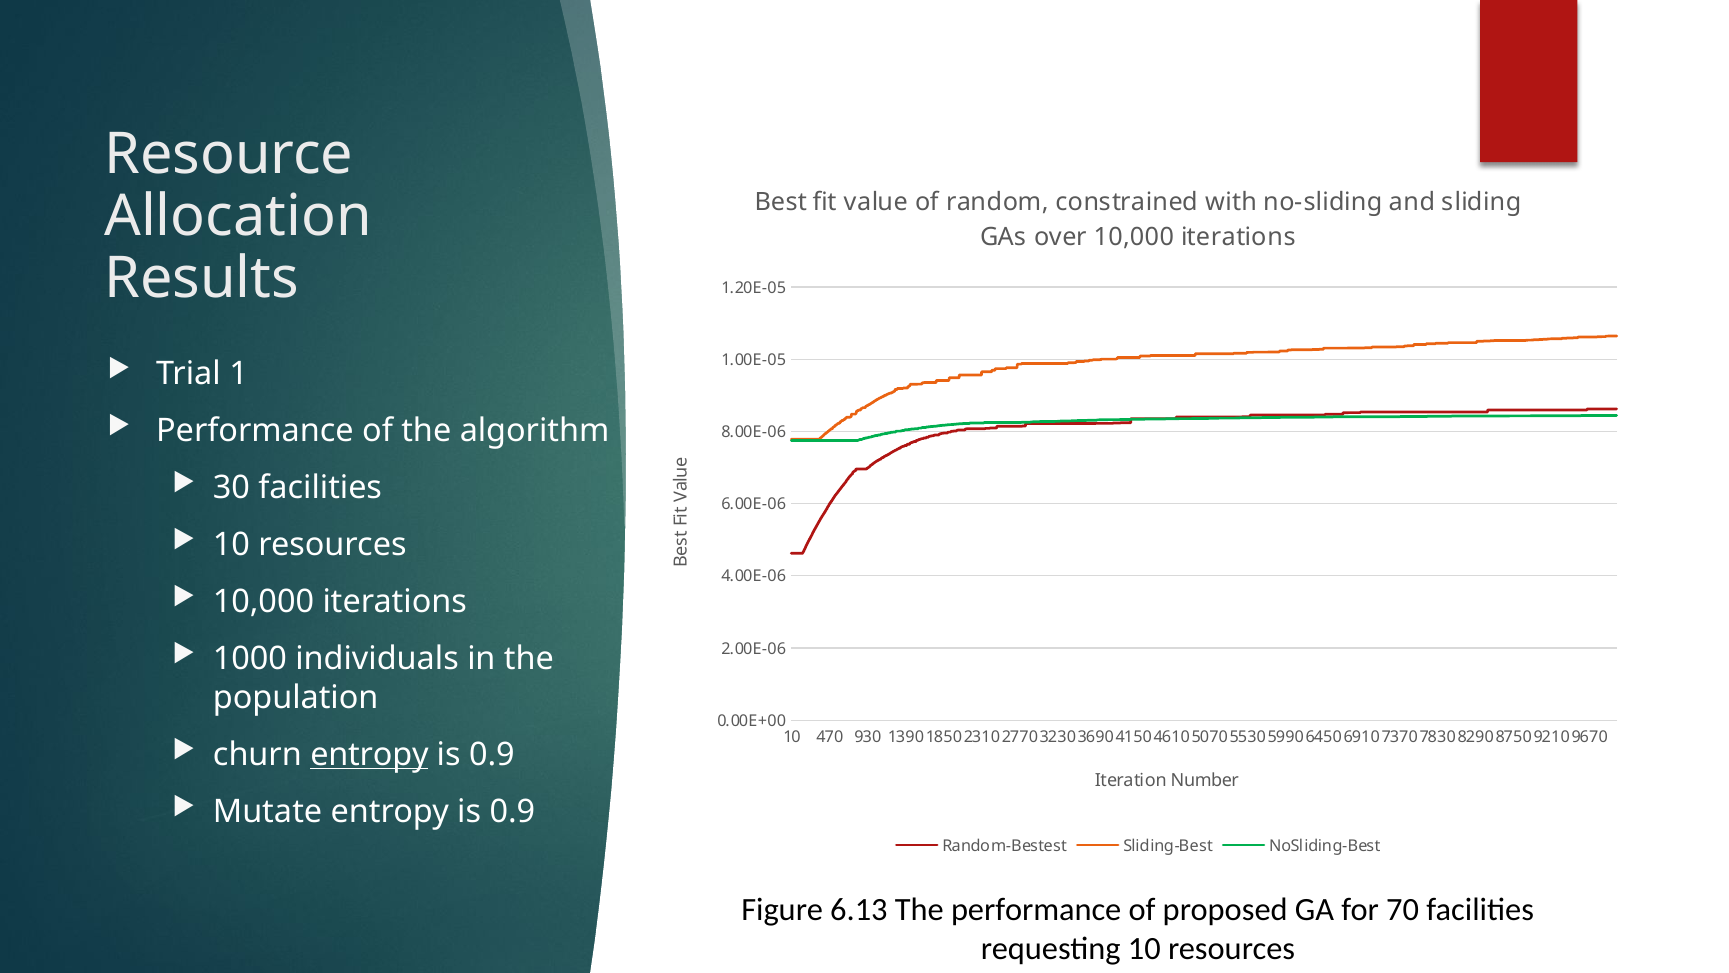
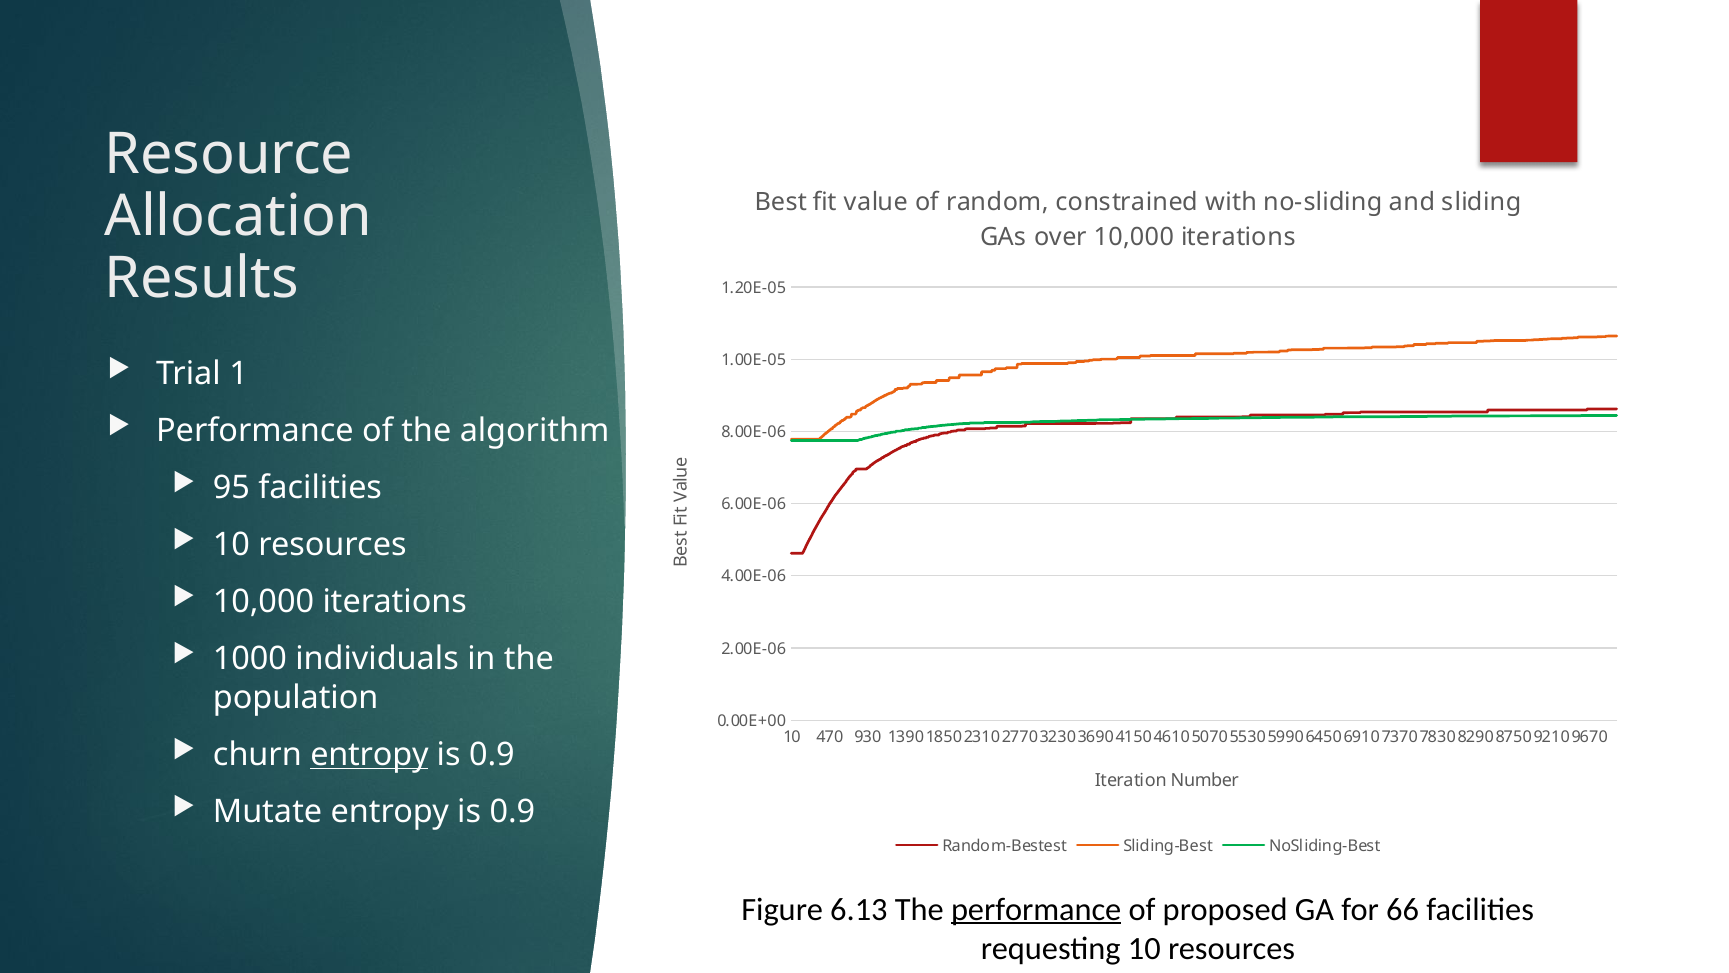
30: 30 -> 95
performance at (1036, 909) underline: none -> present
70: 70 -> 66
